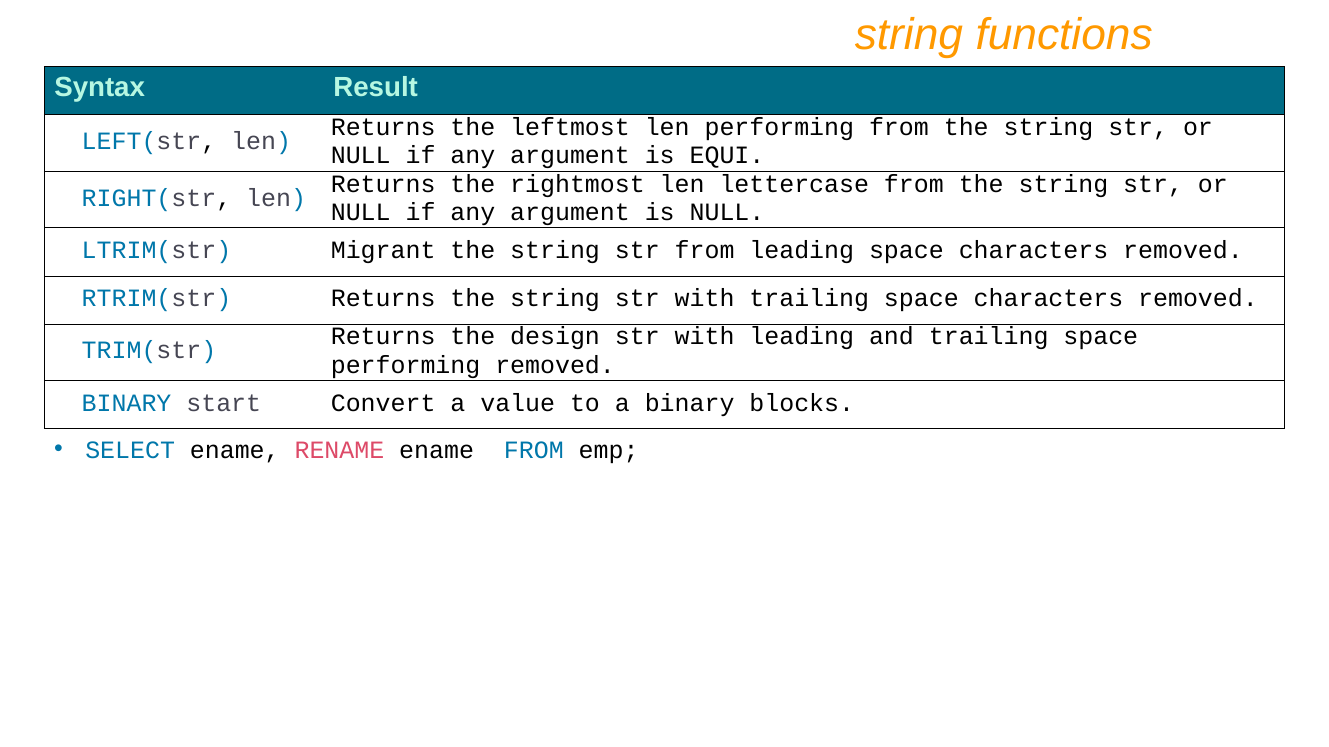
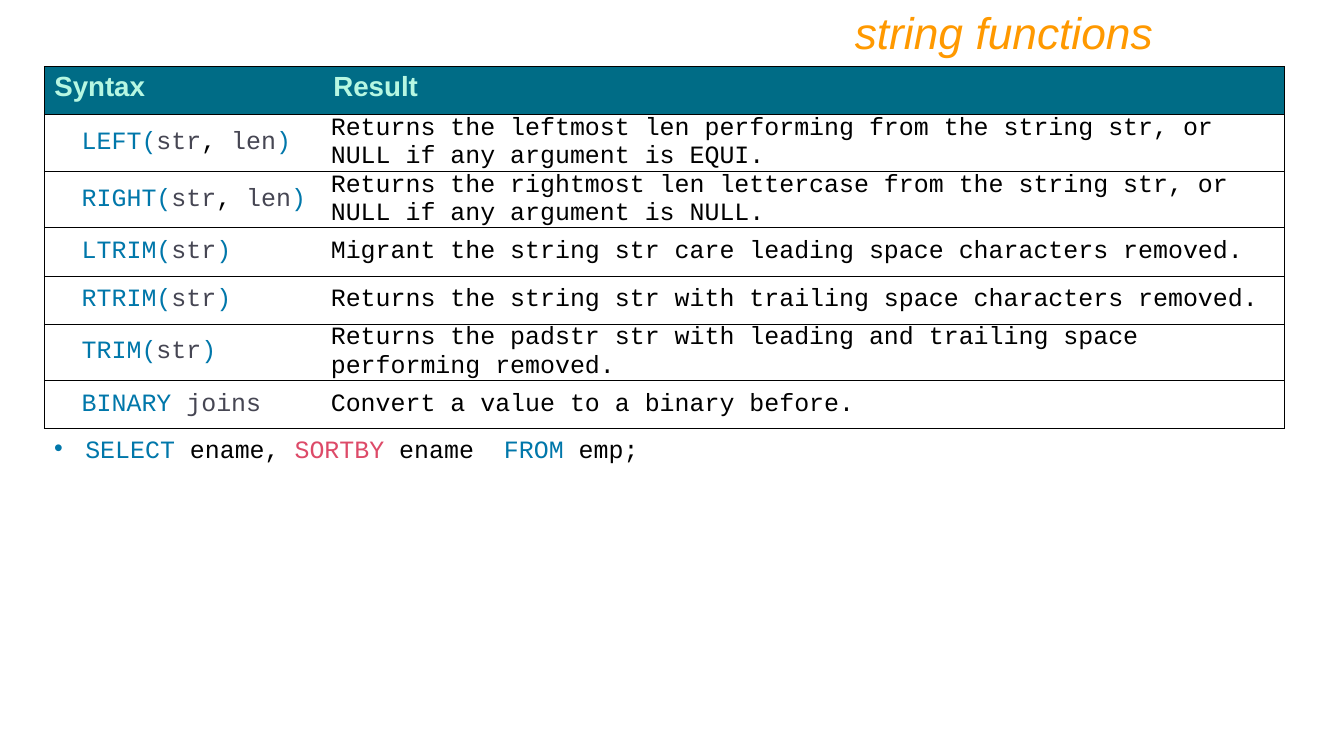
str from: from -> care
design: design -> padstr
start: start -> joins
blocks: blocks -> before
RENAME: RENAME -> SORTBY
